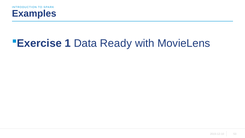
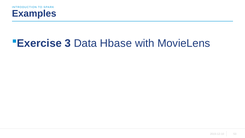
1: 1 -> 3
Ready: Ready -> Hbase
